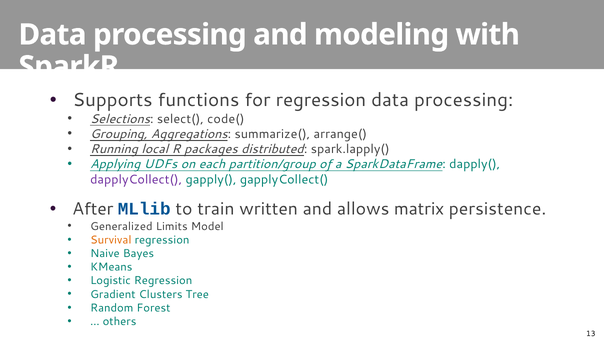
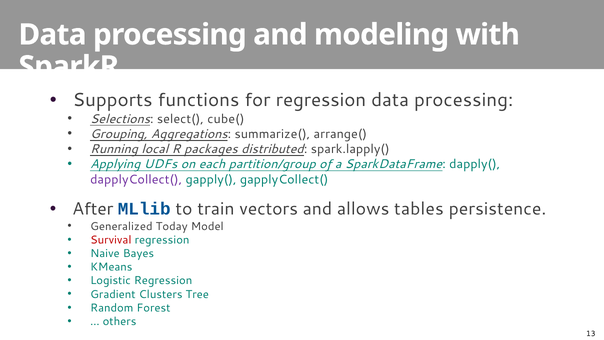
code(: code( -> cube(
written: written -> vectors
matrix: matrix -> tables
Limits: Limits -> Today
Survival colour: orange -> red
